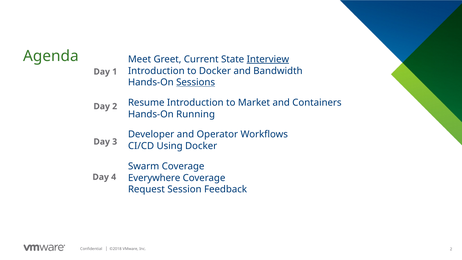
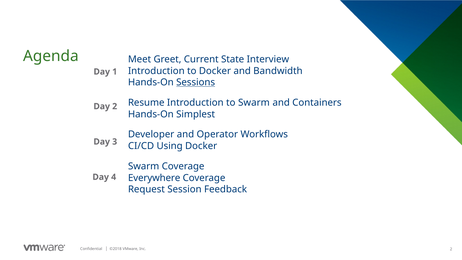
Interview underline: present -> none
to Market: Market -> Swarm
Running: Running -> Simplest
